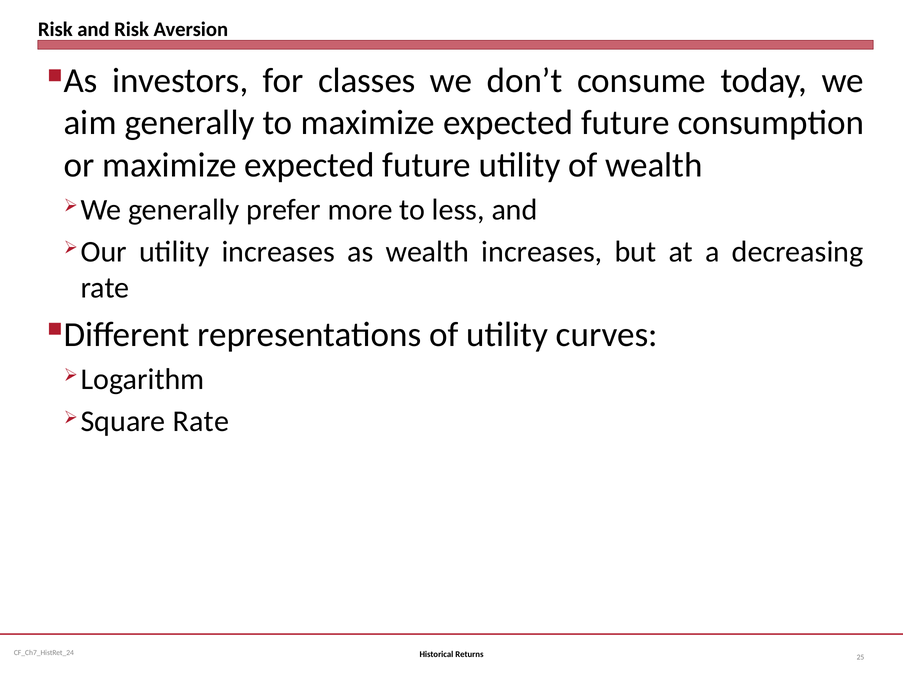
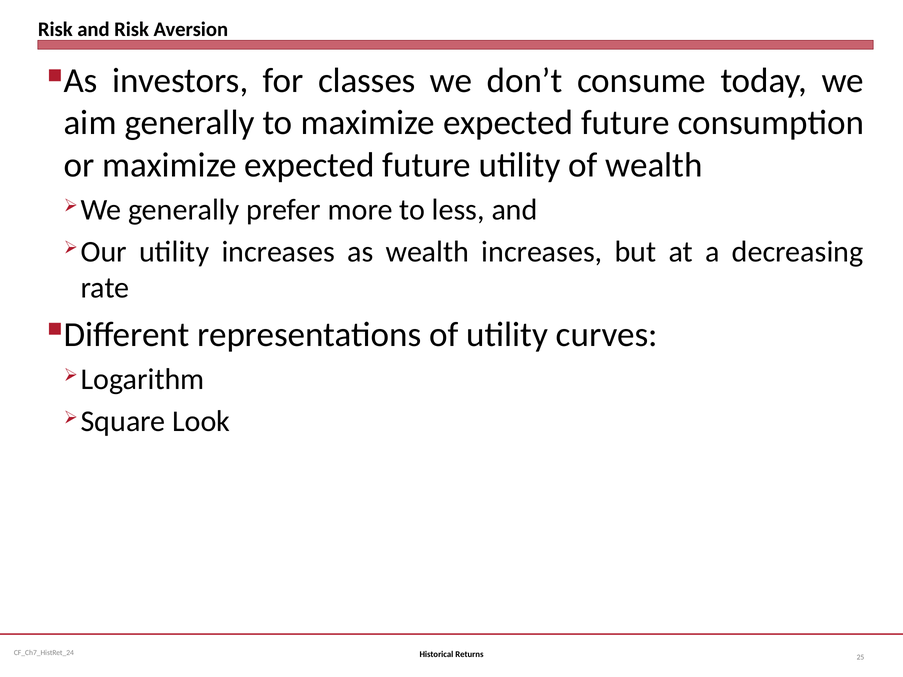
Rate at (201, 422): Rate -> Look
